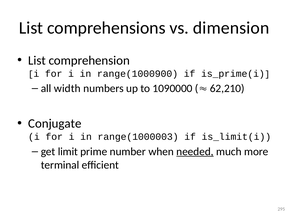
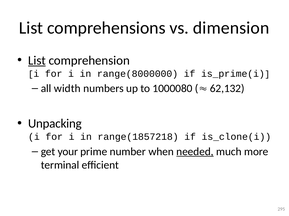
List at (37, 61) underline: none -> present
range(1000900: range(1000900 -> range(8000000
1090000: 1090000 -> 1000080
62,210: 62,210 -> 62,132
Conjugate: Conjugate -> Unpacking
range(1000003: range(1000003 -> range(1857218
is_limit(i: is_limit(i -> is_clone(i
limit: limit -> your
